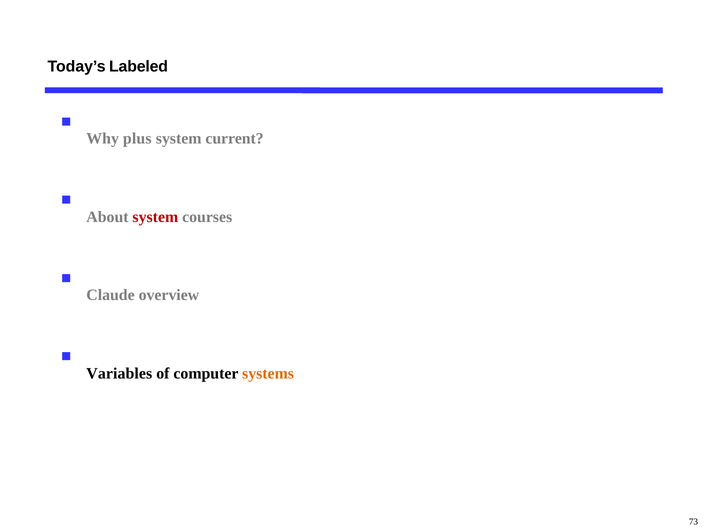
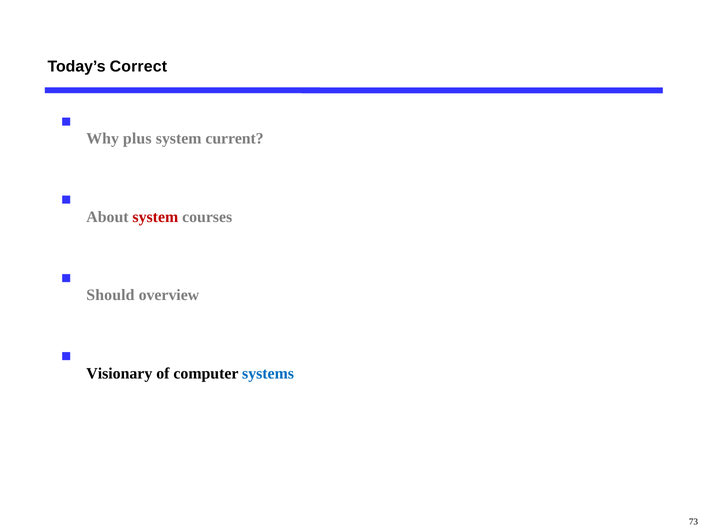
Labeled: Labeled -> Correct
Claude: Claude -> Should
Variables: Variables -> Visionary
systems colour: orange -> blue
